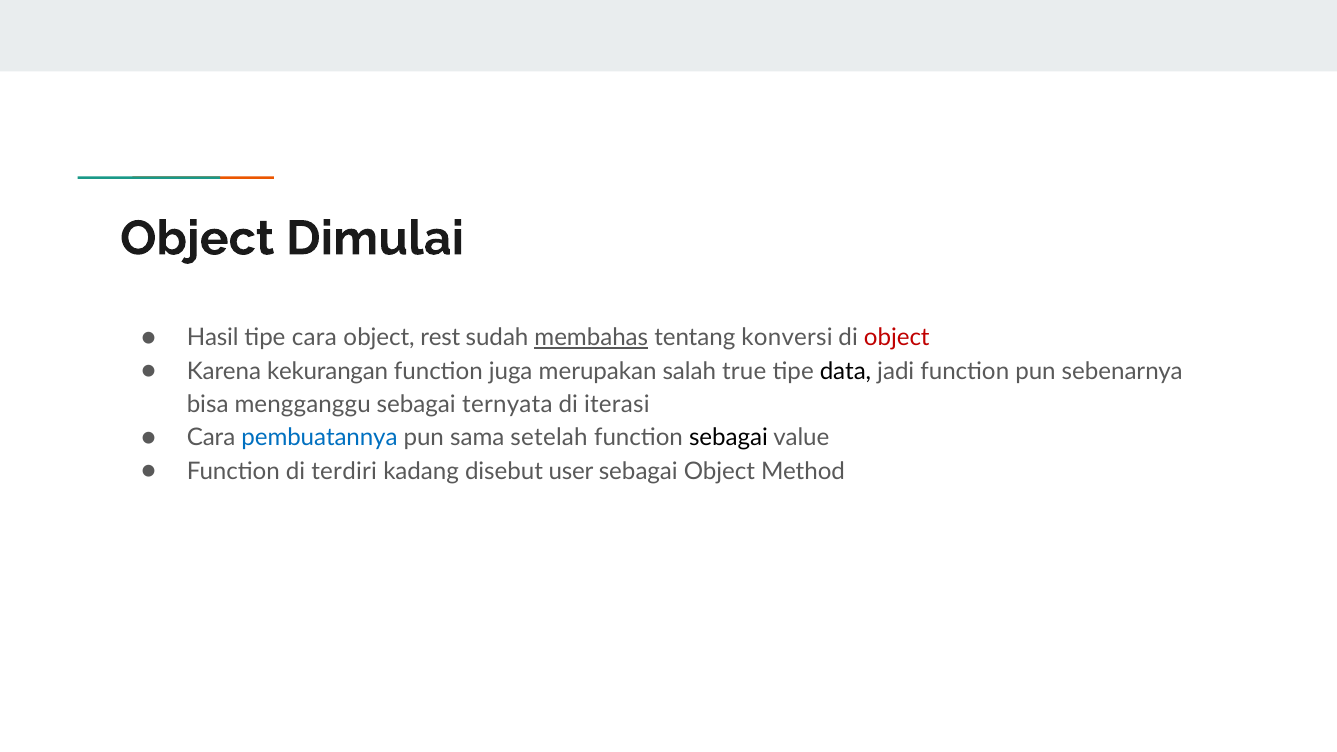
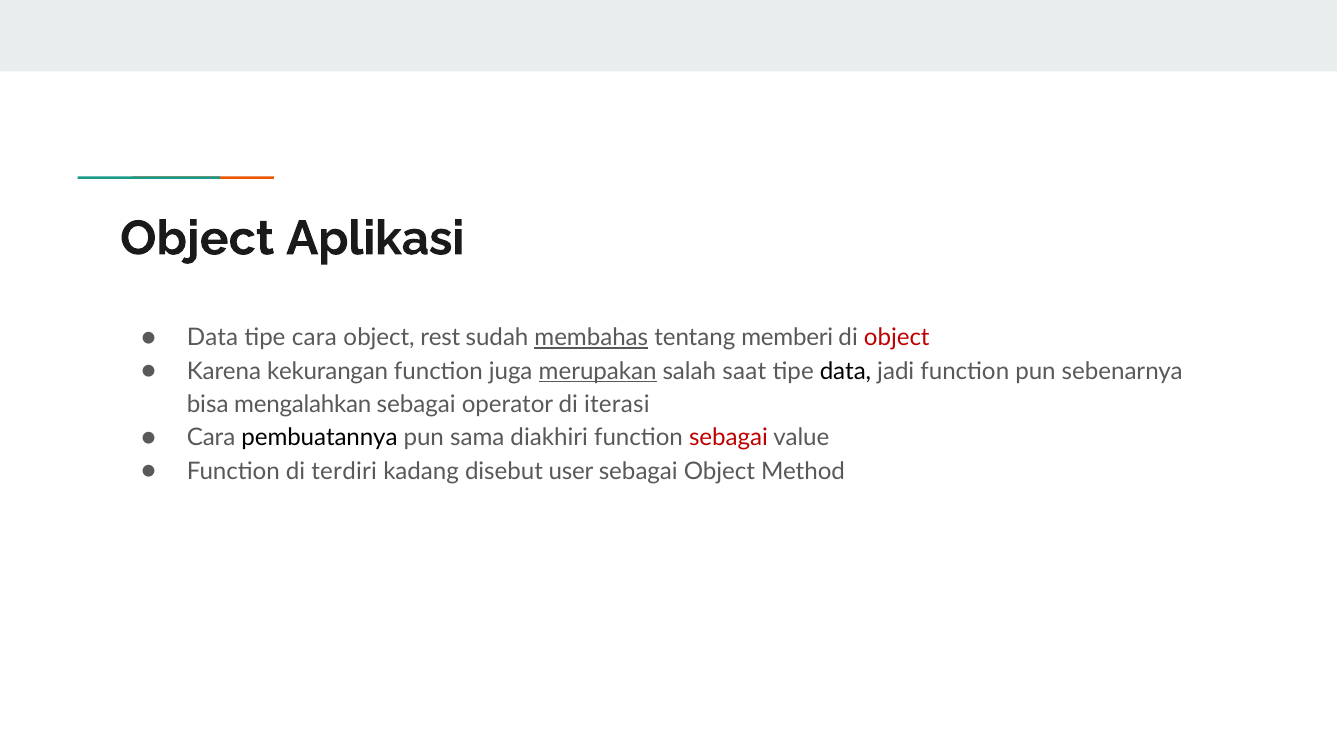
Dimulai: Dimulai -> Aplikasi
Hasil at (213, 338): Hasil -> Data
konversi: konversi -> memberi
merupakan underline: none -> present
true: true -> saat
mengganggu: mengganggu -> mengalahkan
ternyata: ternyata -> operator
pembuatannya colour: blue -> black
setelah: setelah -> diakhiri
sebagai at (728, 438) colour: black -> red
